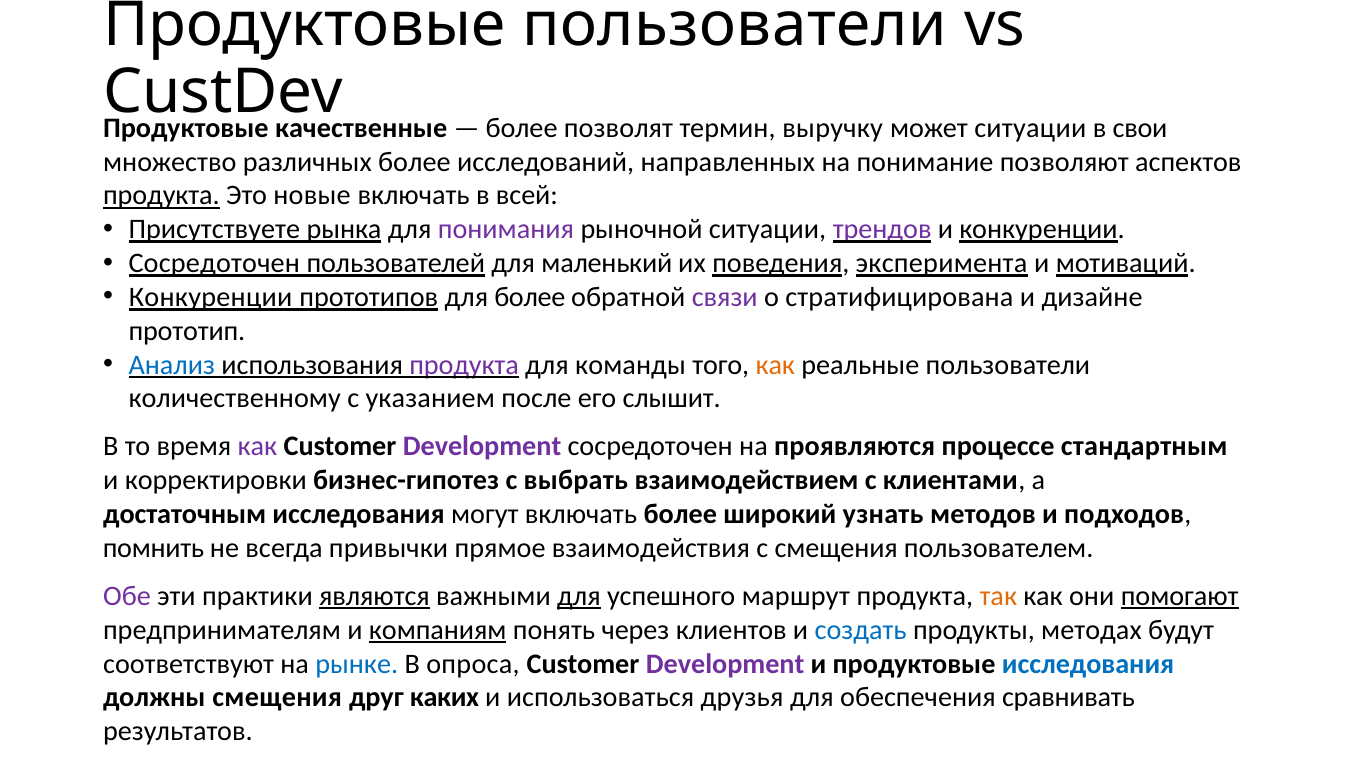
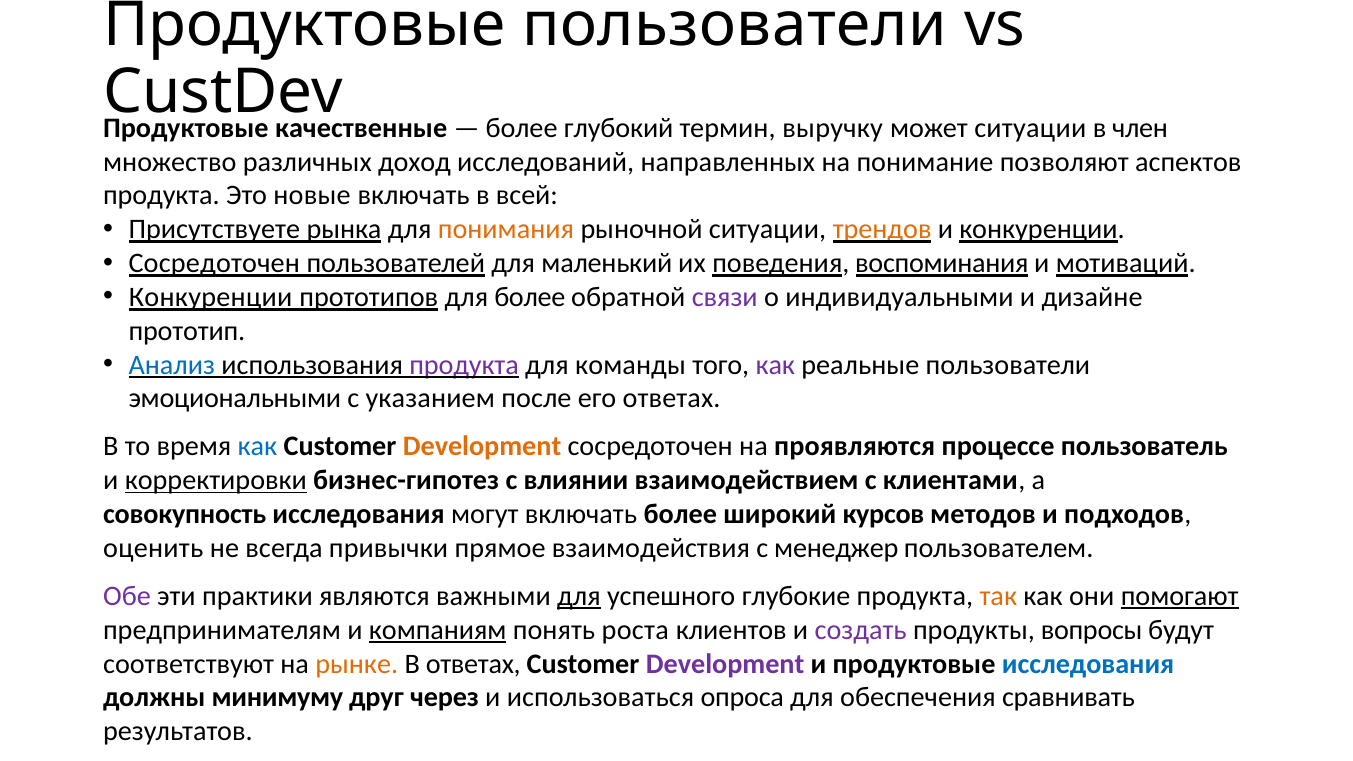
позволят: позволят -> глубокий
свои: свои -> член
различных более: более -> доход
продукта at (161, 196) underline: present -> none
понимания colour: purple -> orange
трендов colour: purple -> orange
эксперимента: эксперимента -> воспоминания
стратифицирована: стратифицирована -> индивидуальными
как at (775, 365) colour: orange -> purple
количественному: количественному -> эмоциональными
его слышит: слышит -> ответах
как at (257, 447) colour: purple -> blue
Development at (482, 447) colour: purple -> orange
стандартным: стандартным -> пользователь
корректировки underline: none -> present
выбрать: выбрать -> влиянии
достаточным: достаточным -> совокупность
узнать: узнать -> курсов
помнить: помнить -> оценить
с смещения: смещения -> менеджер
являются underline: present -> none
маршрут: маршрут -> глубокие
через: через -> роста
создать colour: blue -> purple
методах: методах -> вопросы
рынке colour: blue -> orange
В опроса: опроса -> ответах
должны смещения: смещения -> минимуму
каких: каких -> через
друзья: друзья -> опроса
